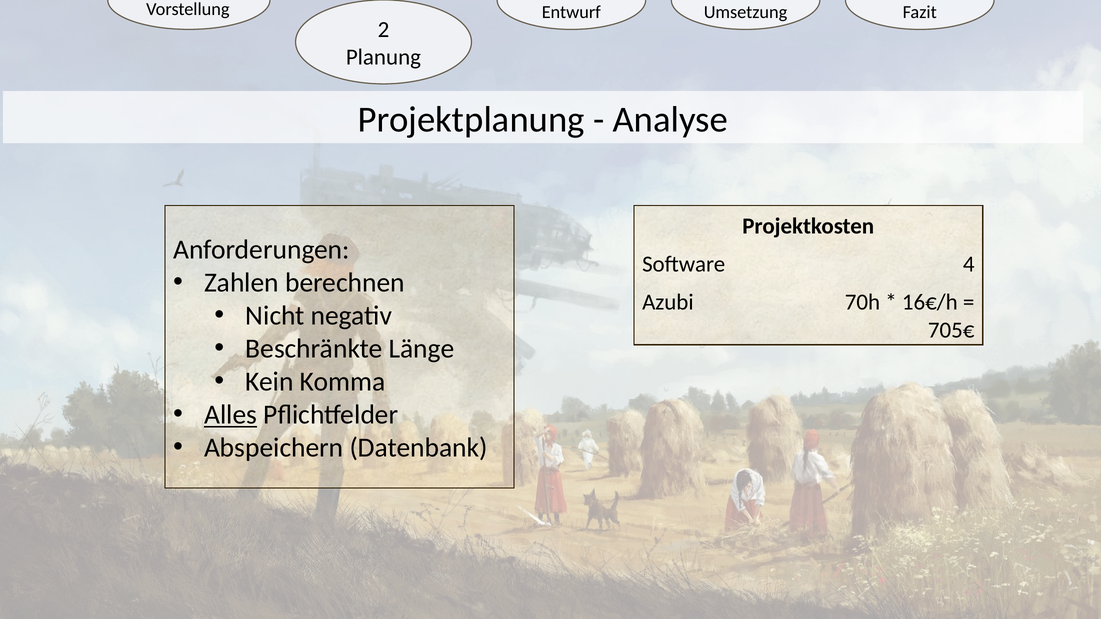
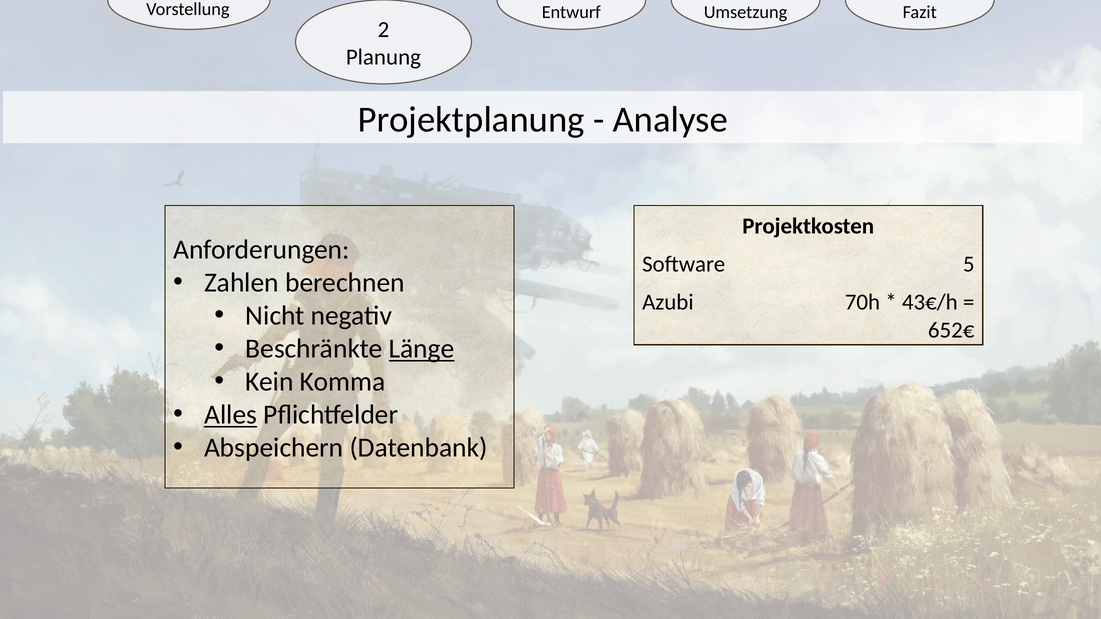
Software 4: 4 -> 5
16€/h: 16€/h -> 43€/h
705€: 705€ -> 652€
Länge underline: none -> present
